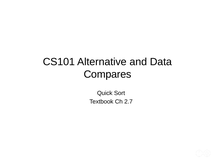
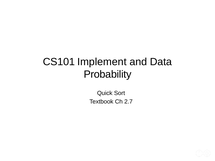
Alternative: Alternative -> Implement
Compares: Compares -> Probability
